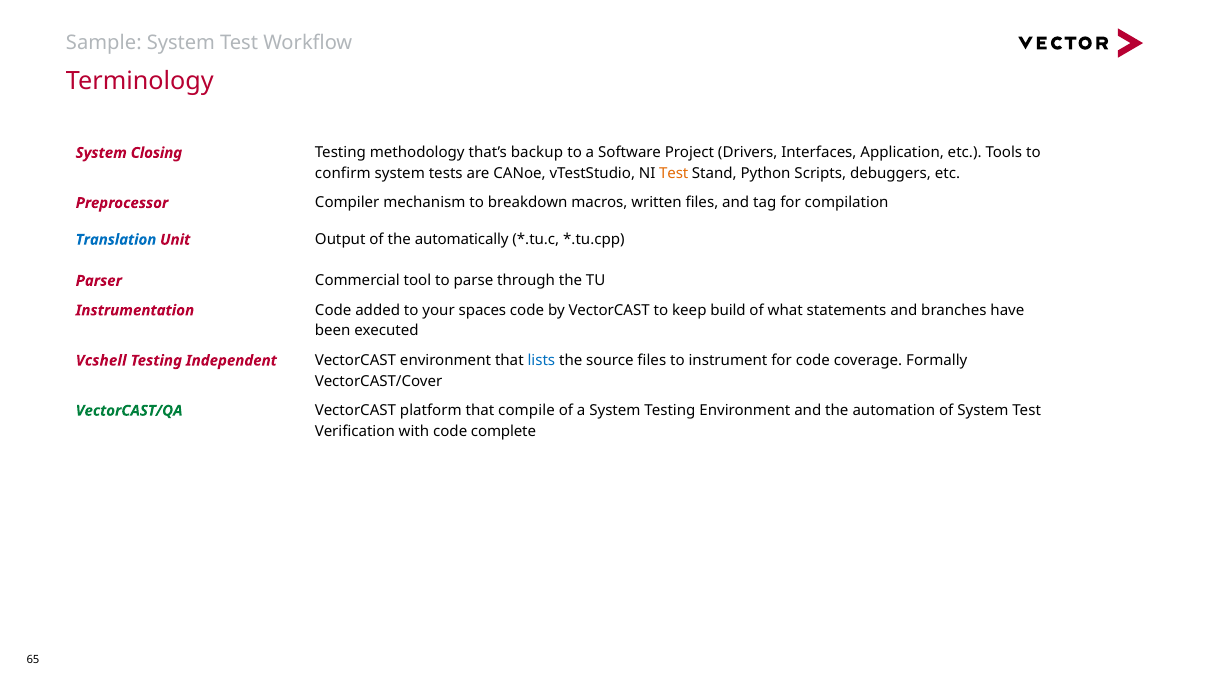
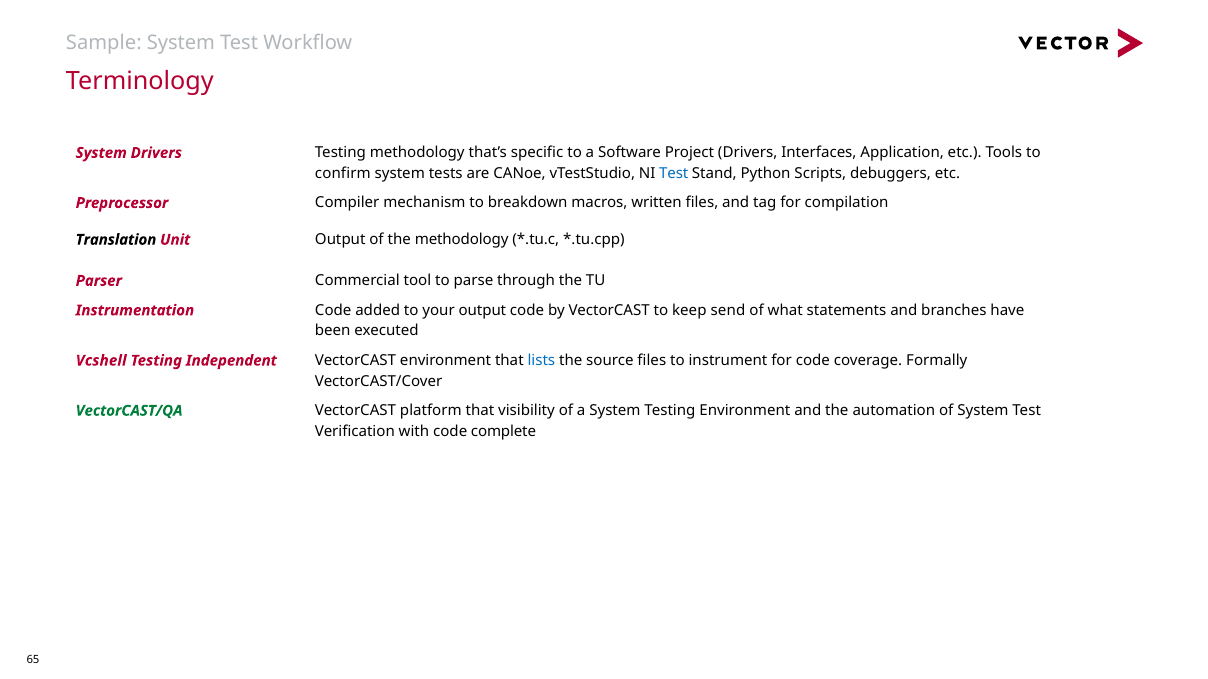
System Closing: Closing -> Drivers
backup: backup -> specific
Test at (674, 174) colour: orange -> blue
the automatically: automatically -> methodology
Translation colour: blue -> black
your spaces: spaces -> output
build: build -> send
compile: compile -> visibility
